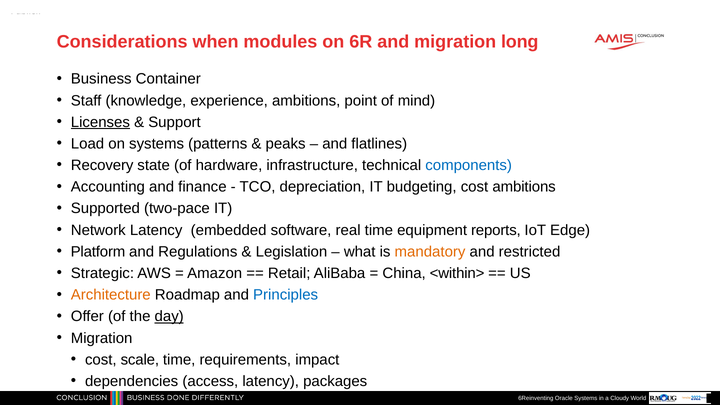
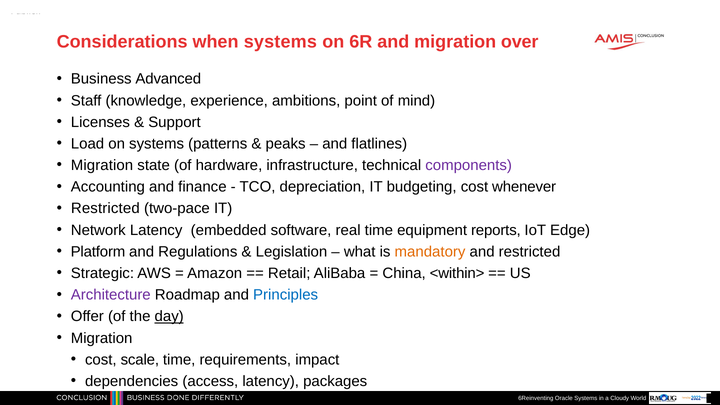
when modules: modules -> systems
long: long -> over
Container: Container -> Advanced
Licenses underline: present -> none
Recovery at (102, 165): Recovery -> Migration
components colour: blue -> purple
cost ambitions: ambitions -> whenever
Supported at (105, 209): Supported -> Restricted
Architecture colour: orange -> purple
